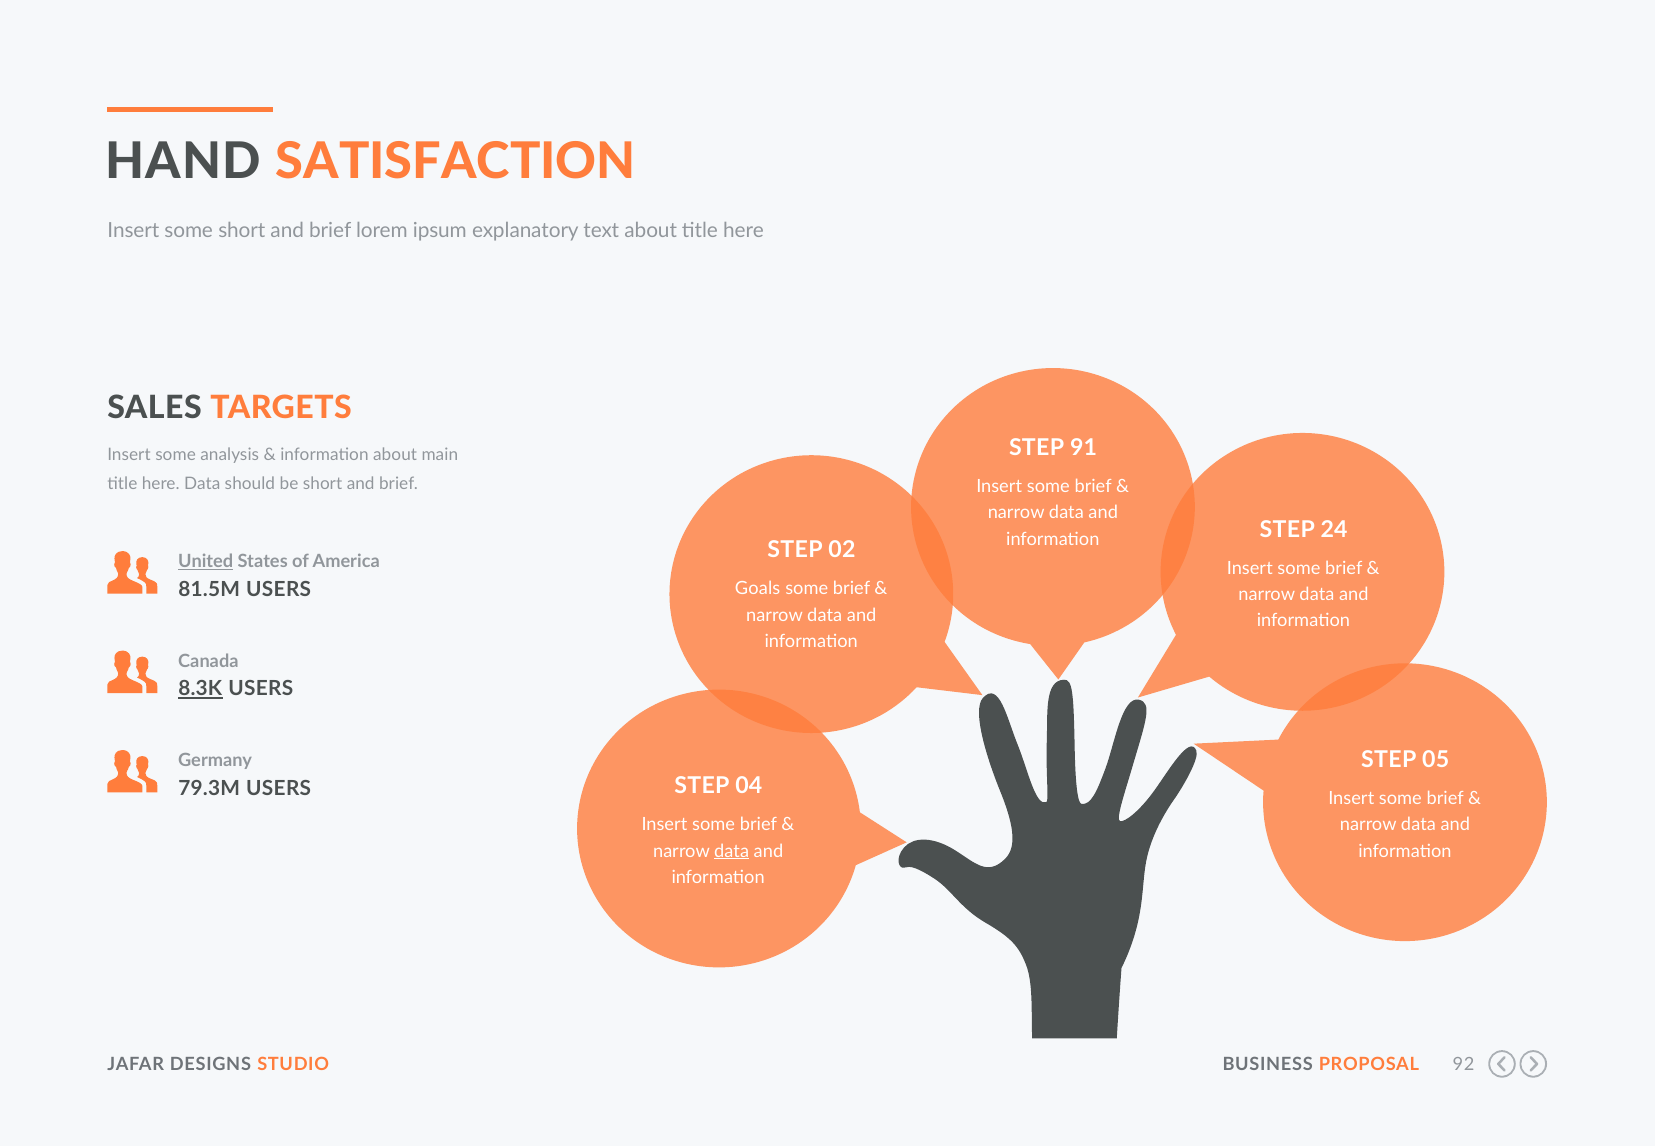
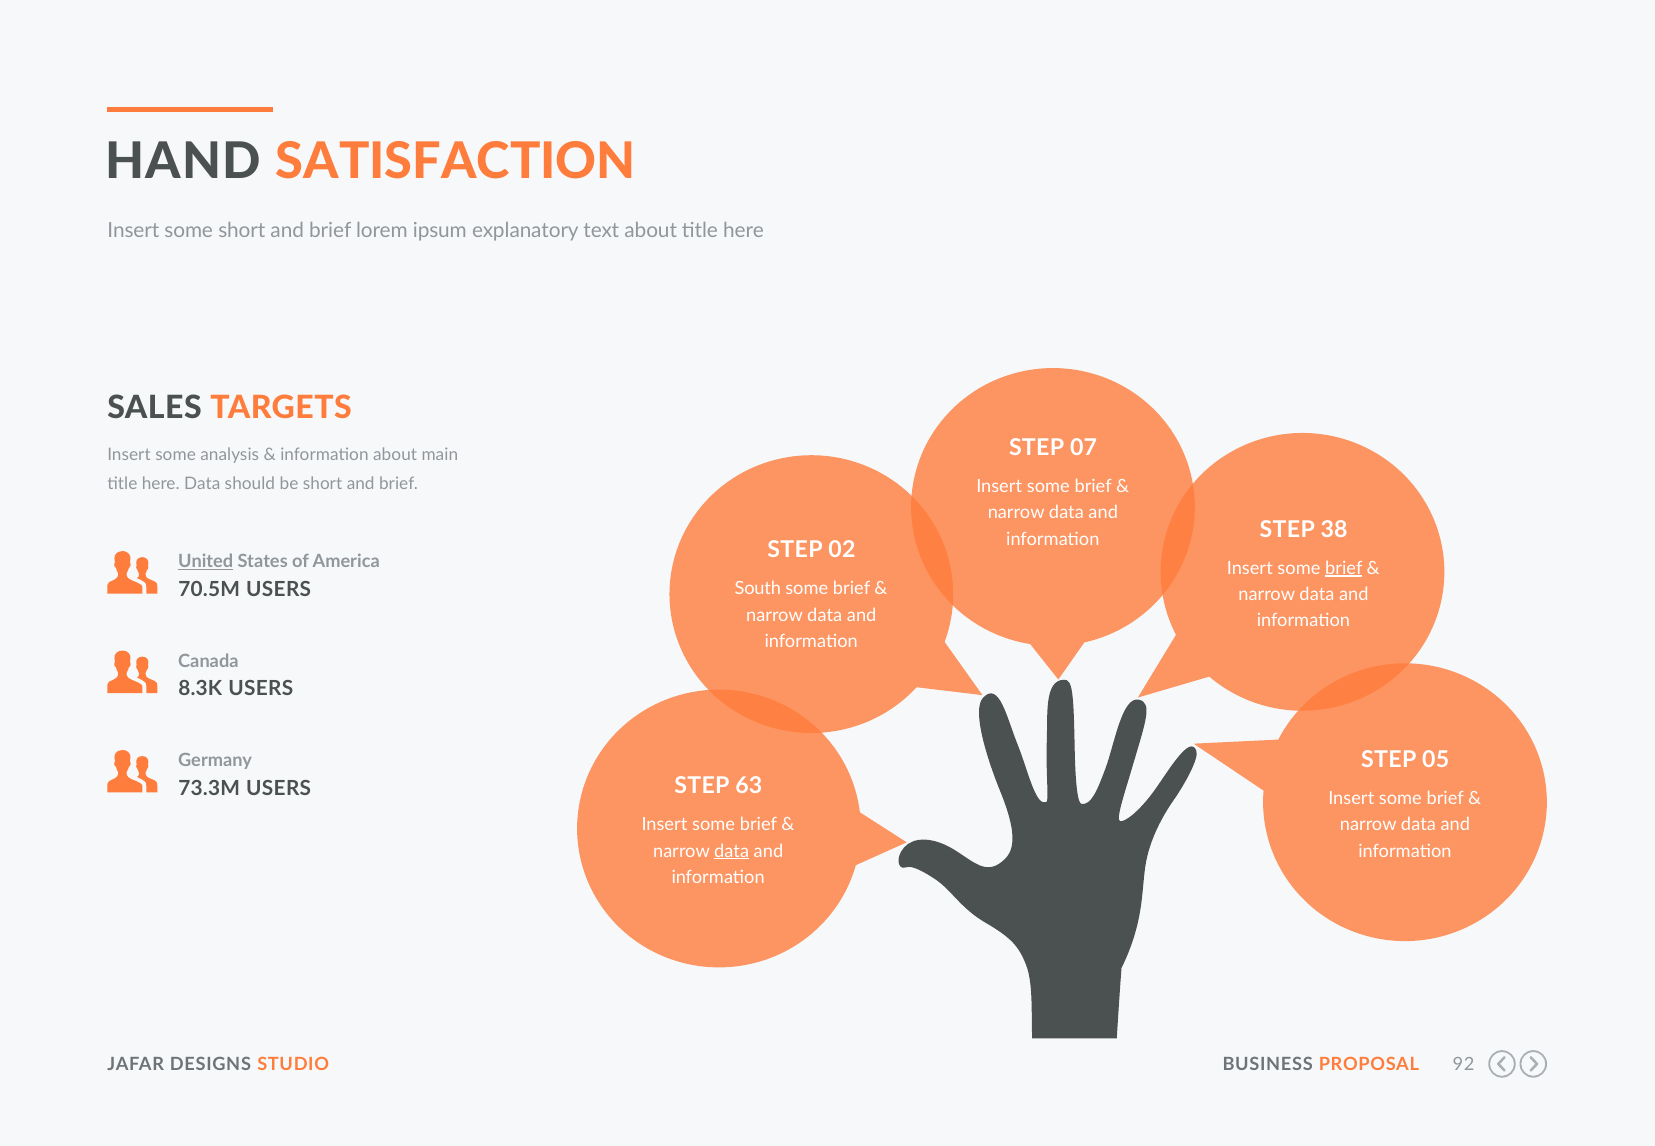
91: 91 -> 07
24: 24 -> 38
brief at (1344, 568) underline: none -> present
81.5M: 81.5M -> 70.5M
Goals: Goals -> South
8.3K underline: present -> none
04: 04 -> 63
79.3M: 79.3M -> 73.3M
